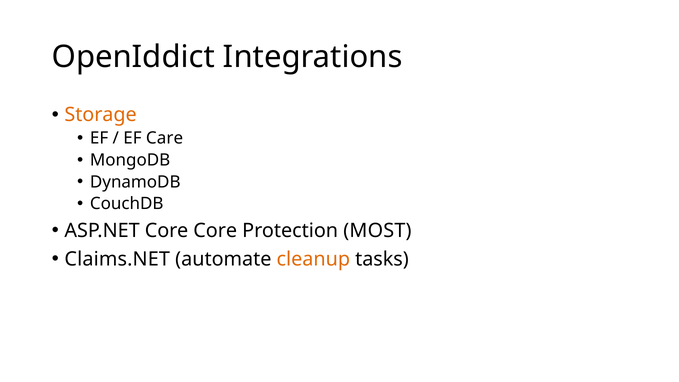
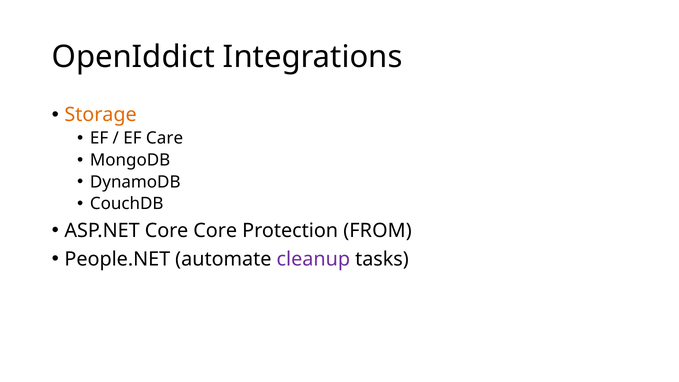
MOST: MOST -> FROM
Claims.NET: Claims.NET -> People.NET
cleanup colour: orange -> purple
